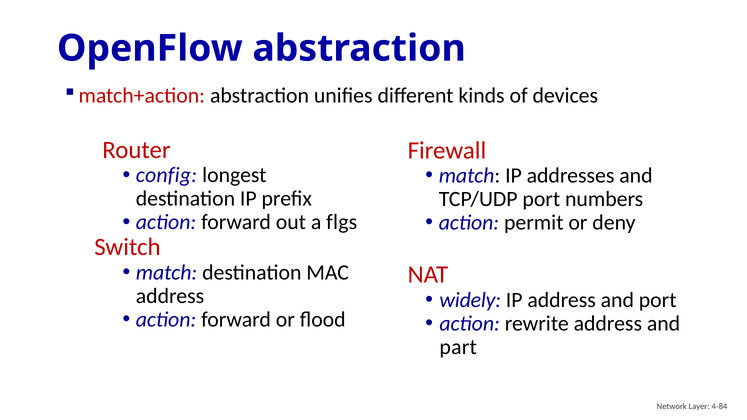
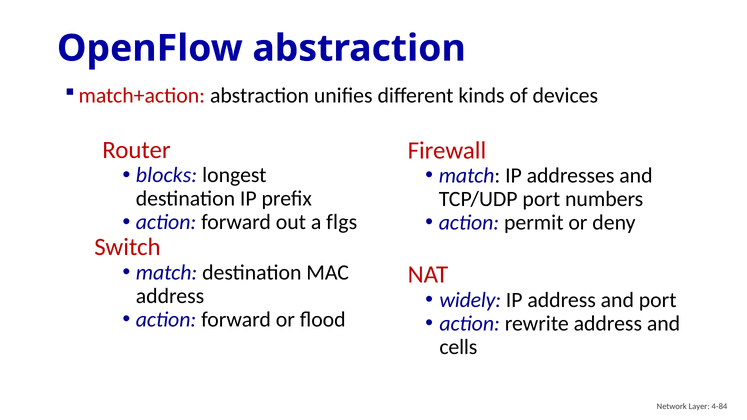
config: config -> blocks
part: part -> cells
